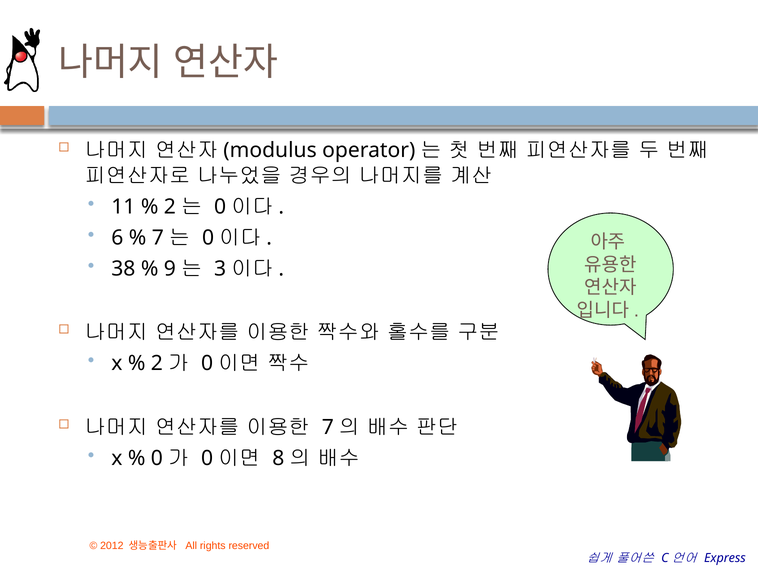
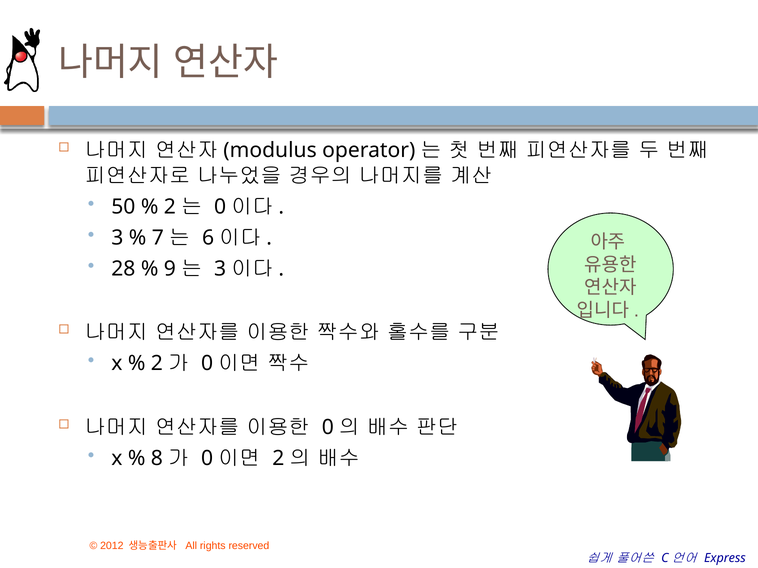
11: 11 -> 50
6 at (117, 238): 6 -> 3
0 at (208, 238): 0 -> 6
38: 38 -> 28
7 at (328, 427): 7 -> 0
0 at (157, 459): 0 -> 8
8 at (278, 459): 8 -> 2
